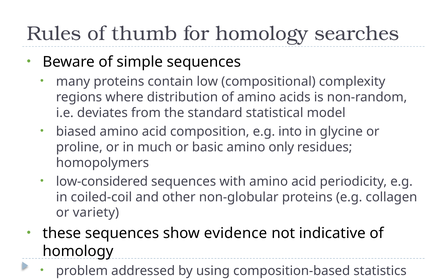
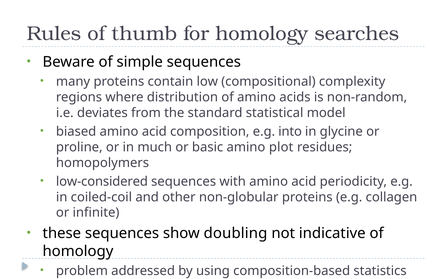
only: only -> plot
variety: variety -> infinite
evidence: evidence -> doubling
